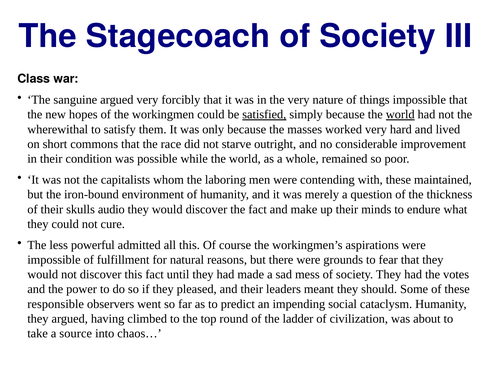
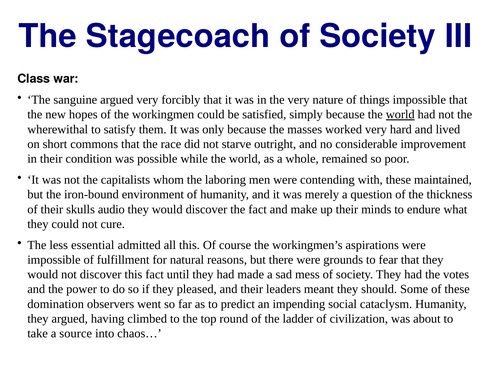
satisfied underline: present -> none
powerful: powerful -> essential
responsible: responsible -> domination
